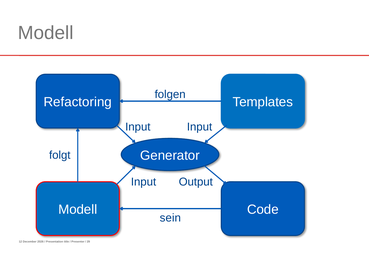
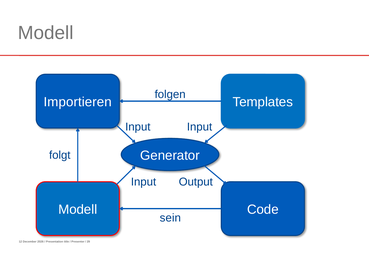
Refactoring: Refactoring -> Importieren
